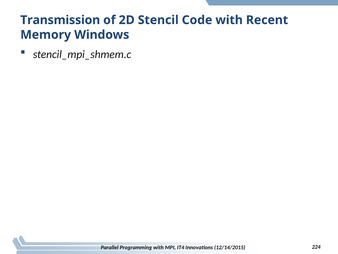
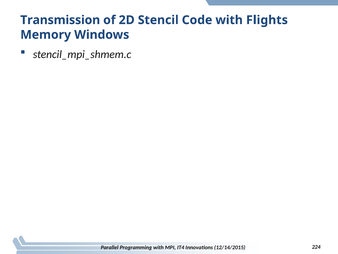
Recent: Recent -> Flights
